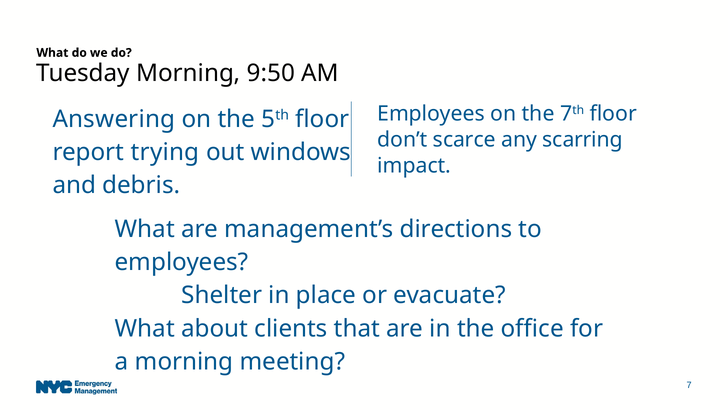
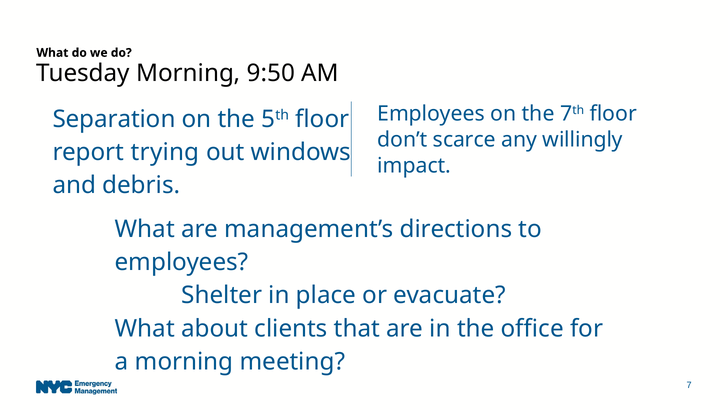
Answering: Answering -> Separation
scarring: scarring -> willingly
